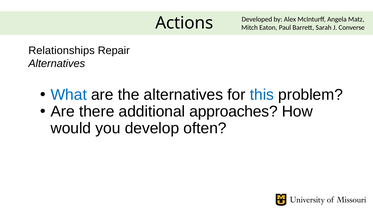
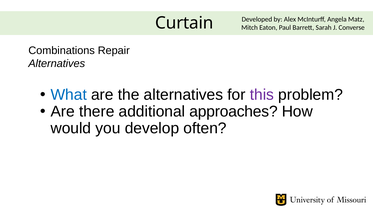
Actions: Actions -> Curtain
Relationships: Relationships -> Combinations
this colour: blue -> purple
